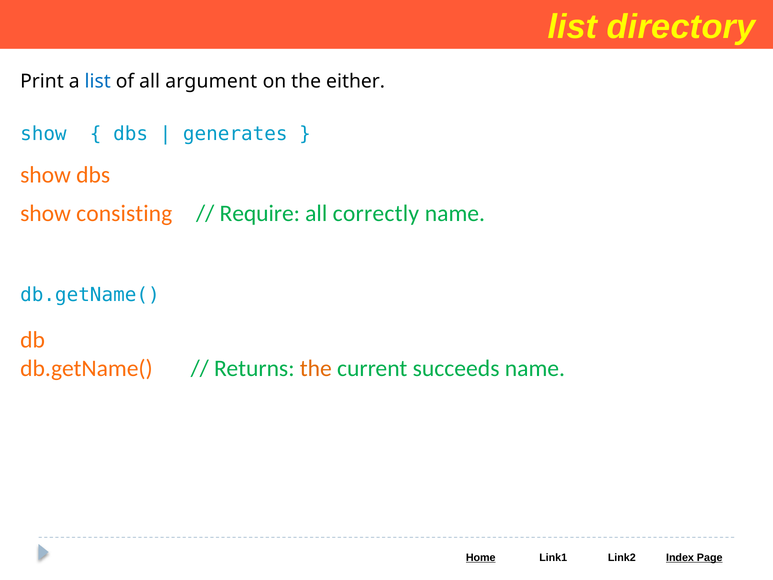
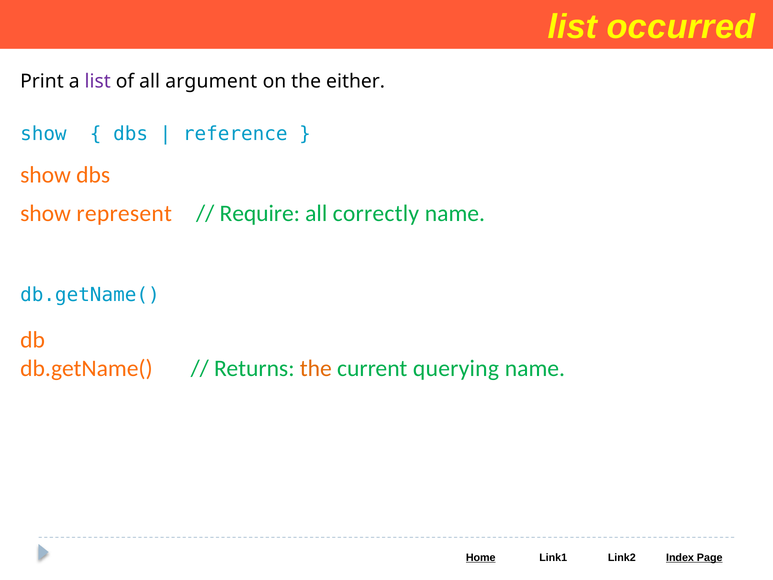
directory: directory -> occurred
list at (98, 81) colour: blue -> purple
generates: generates -> reference
consisting: consisting -> represent
succeeds: succeeds -> querying
